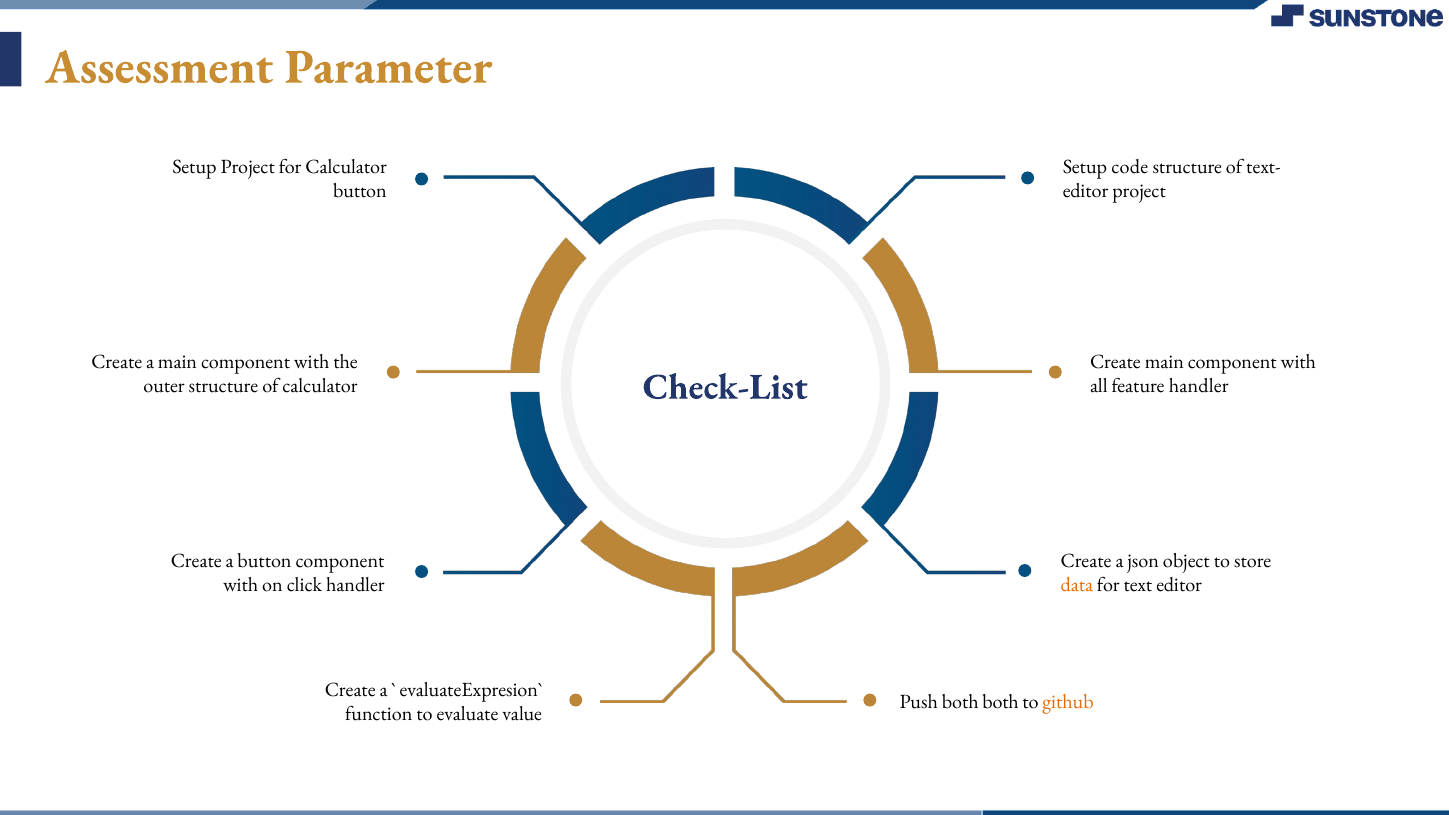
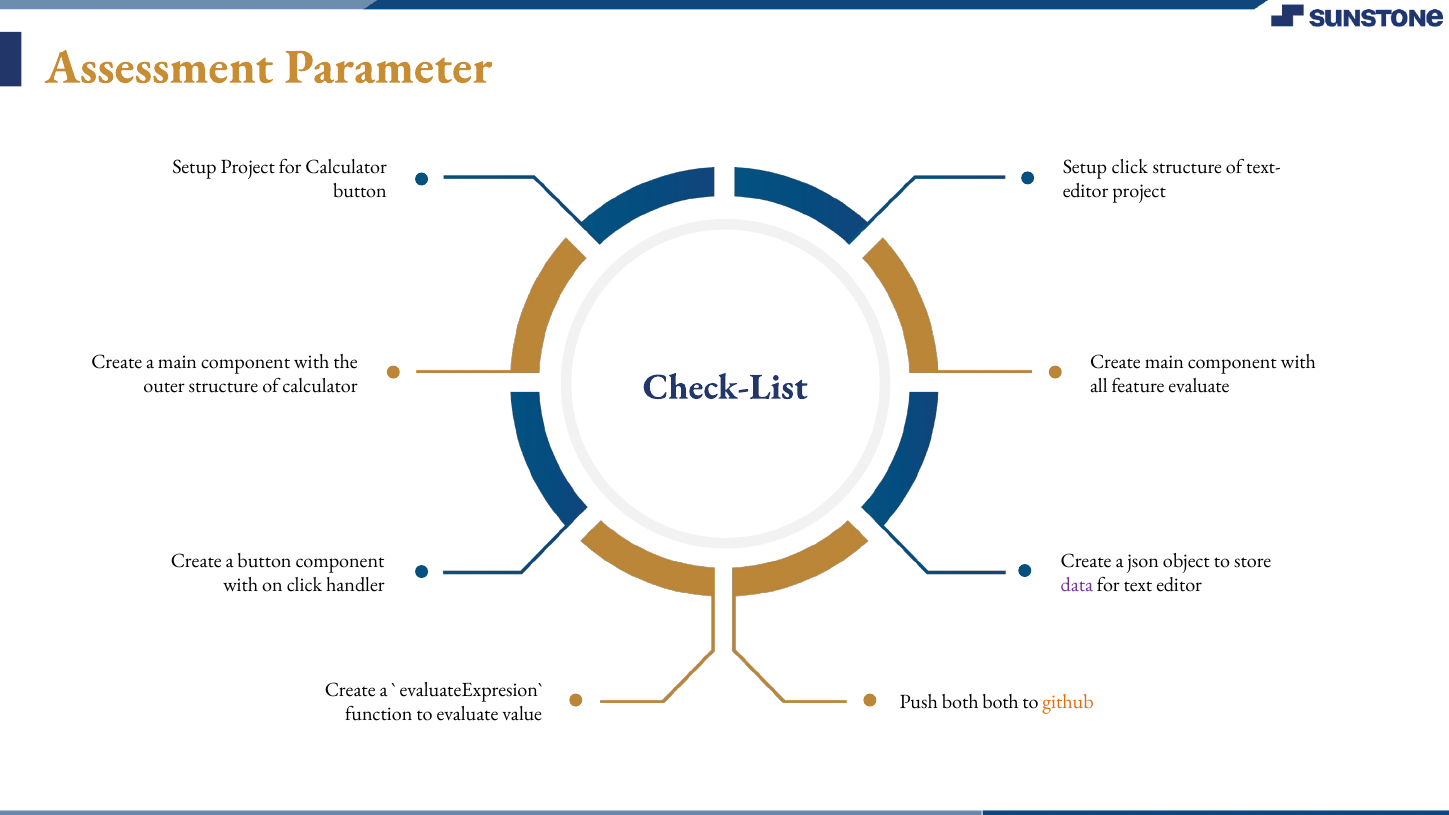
Setup code: code -> click
feature handler: handler -> evaluate
data colour: orange -> purple
